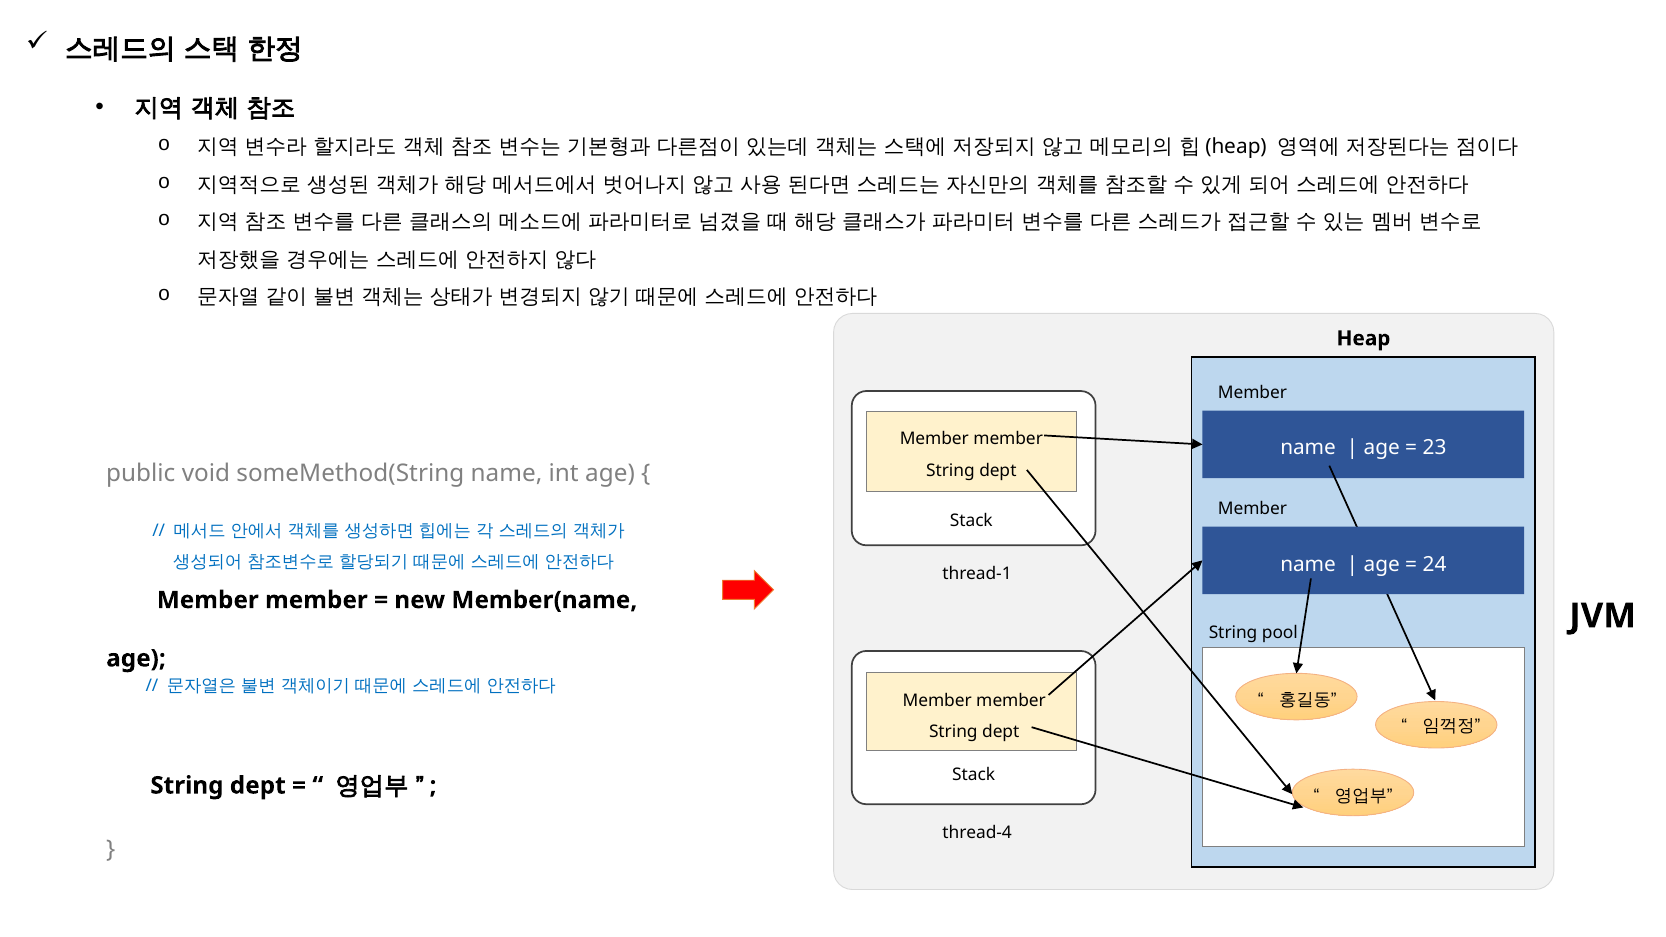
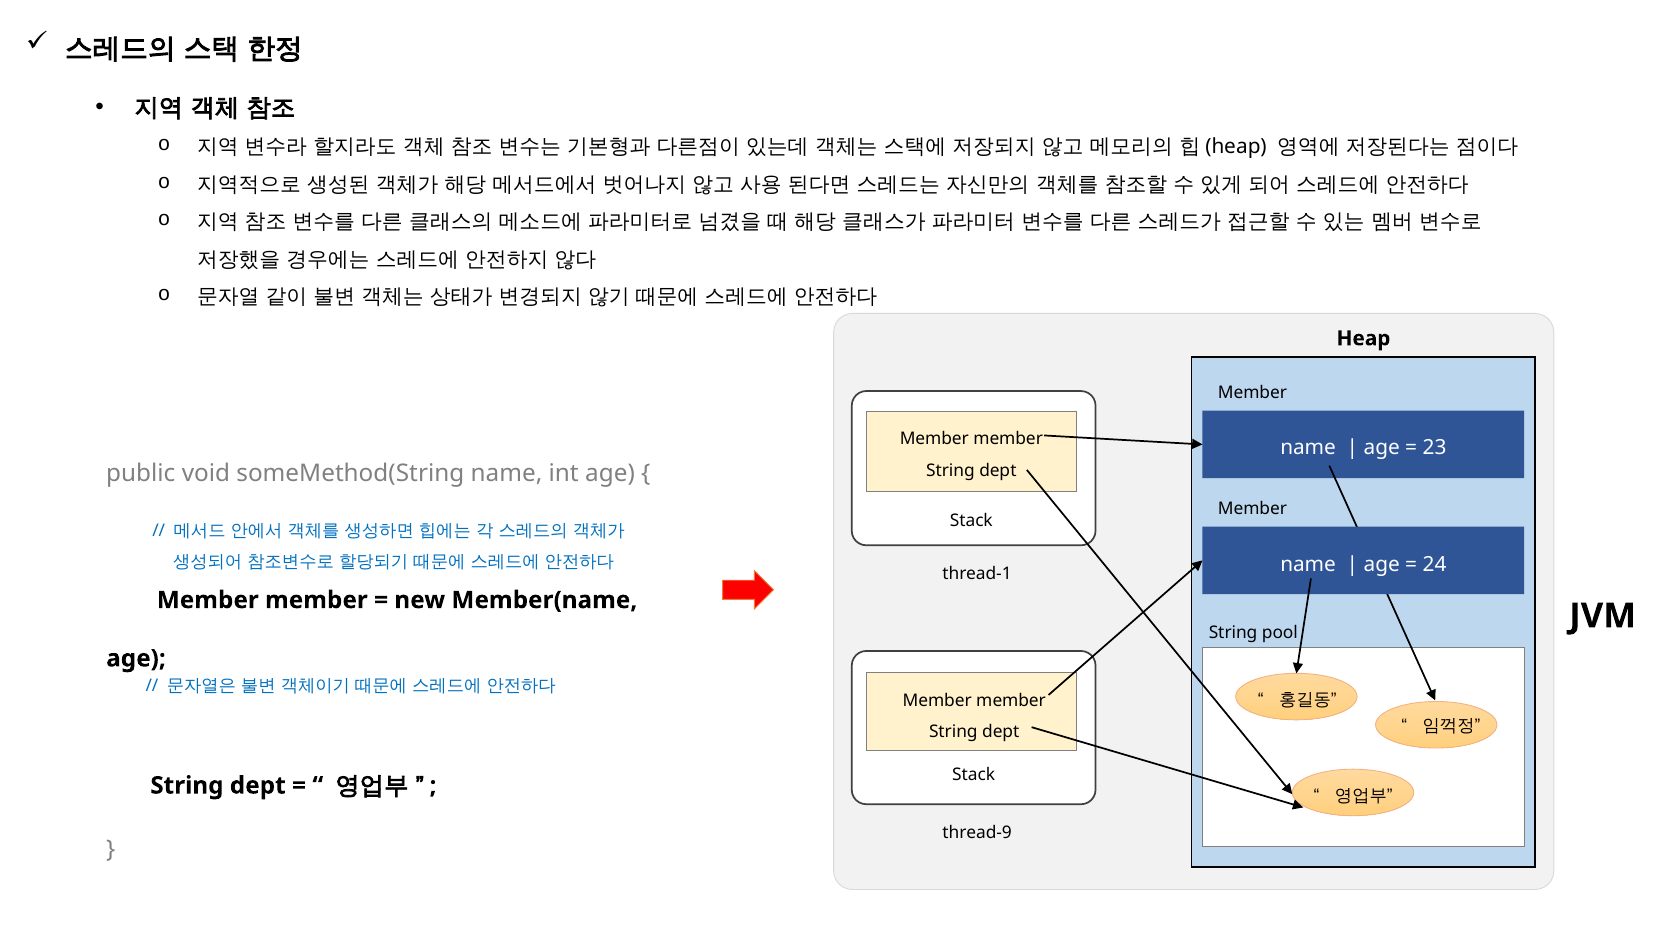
thread-4: thread-4 -> thread-9
